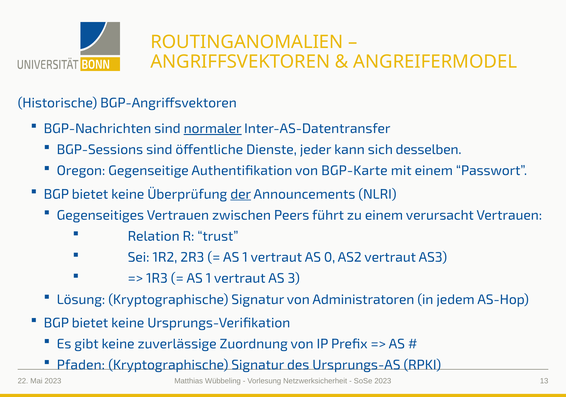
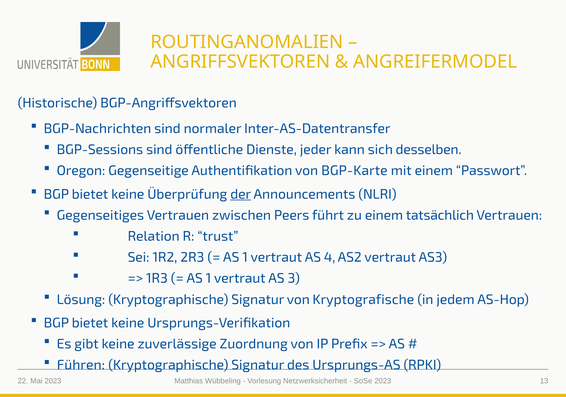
normaler underline: present -> none
verursacht: verursacht -> tatsächlich
0: 0 -> 4
Administratoren: Administratoren -> Kryptografische
Pfaden: Pfaden -> Führen
